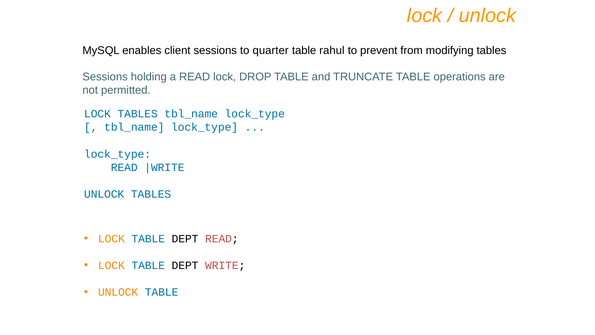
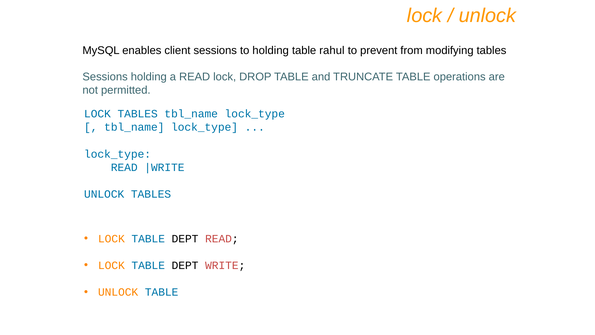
to quarter: quarter -> holding
